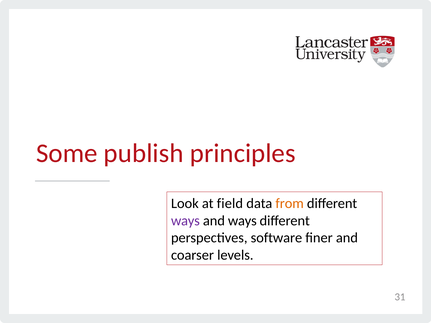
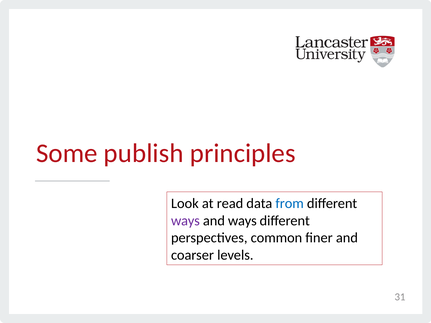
field: field -> read
from colour: orange -> blue
software: software -> common
